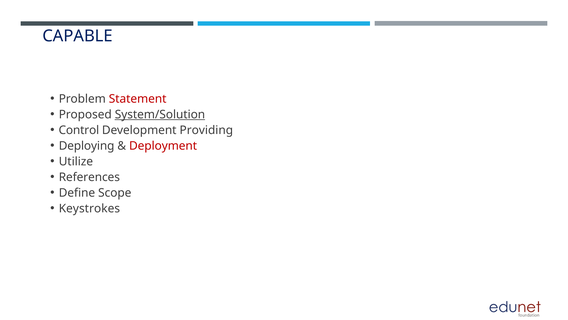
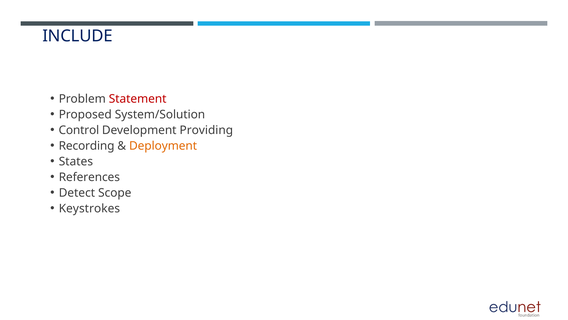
CAPABLE: CAPABLE -> INCLUDE
System/Solution underline: present -> none
Deploying: Deploying -> Recording
Deployment colour: red -> orange
Utilize: Utilize -> States
Define: Define -> Detect
